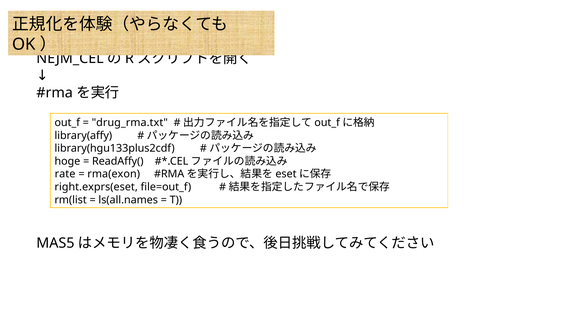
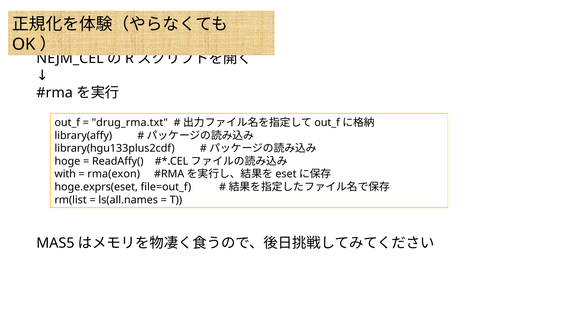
rate: rate -> with
right.exprs(eset: right.exprs(eset -> hoge.exprs(eset
